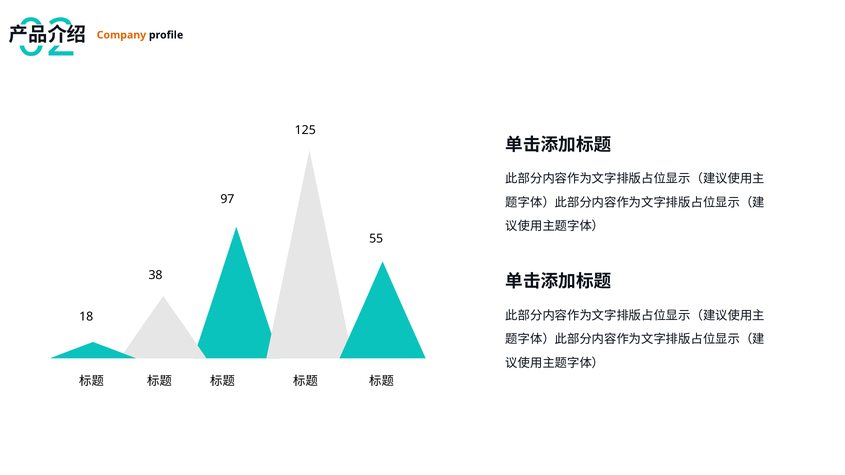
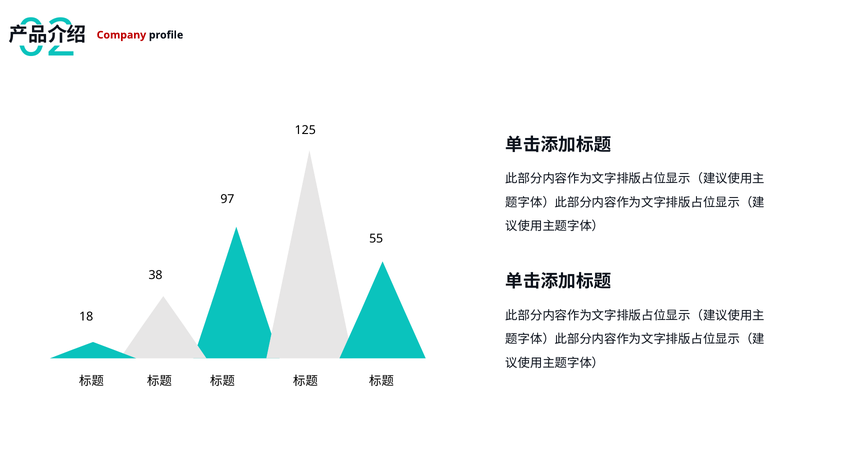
Company colour: orange -> red
